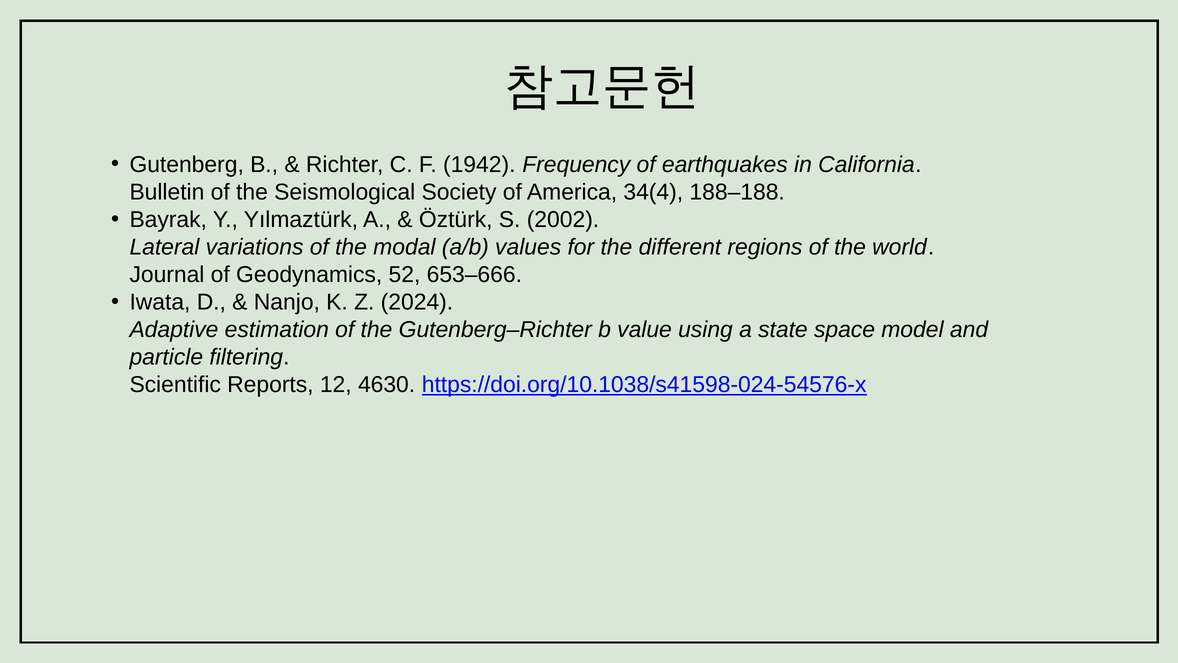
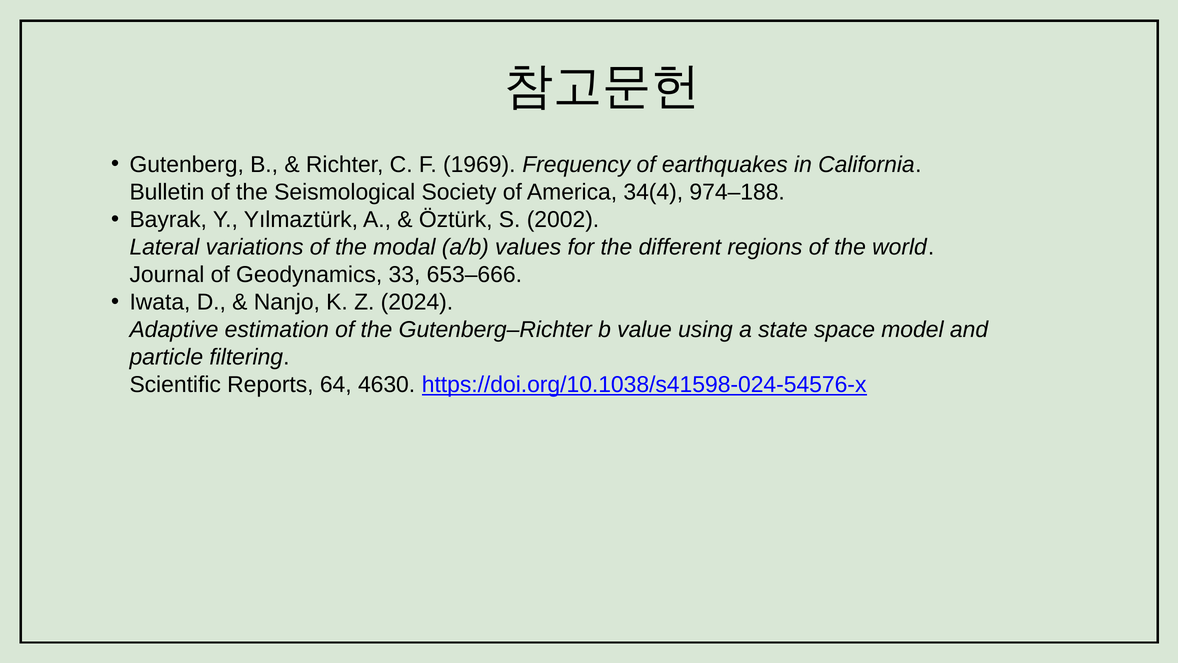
1942: 1942 -> 1969
188–188: 188–188 -> 974–188
52: 52 -> 33
12: 12 -> 64
